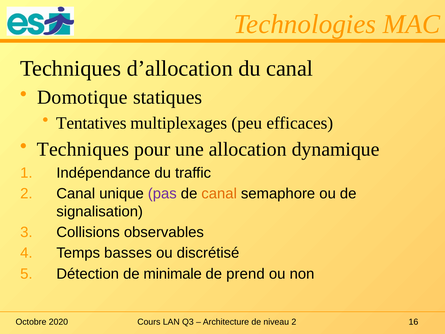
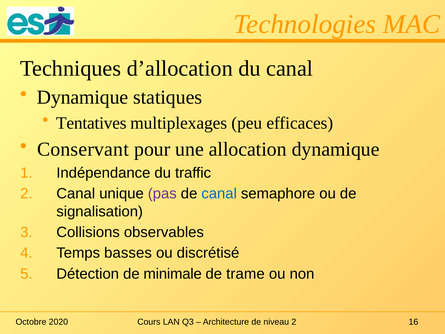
Domotique at (82, 97): Domotique -> Dynamique
Techniques at (83, 149): Techniques -> Conservant
canal at (219, 193) colour: orange -> blue
prend: prend -> trame
